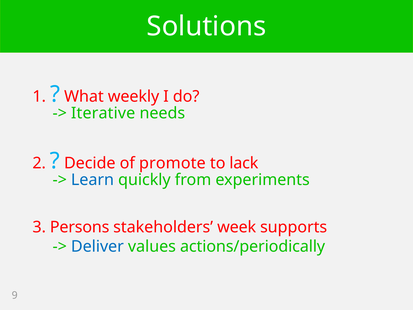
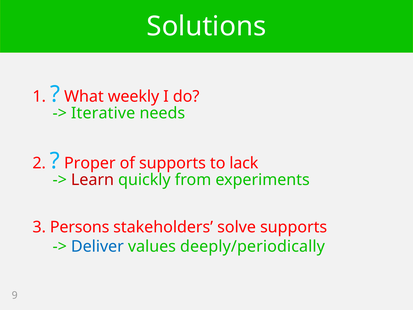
Decide: Decide -> Proper
of promote: promote -> supports
Learn colour: blue -> red
week: week -> solve
actions/periodically: actions/periodically -> deeply/periodically
